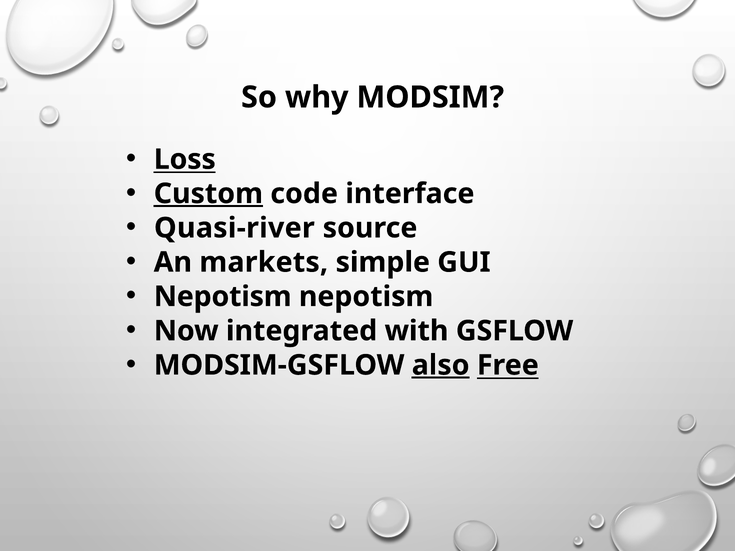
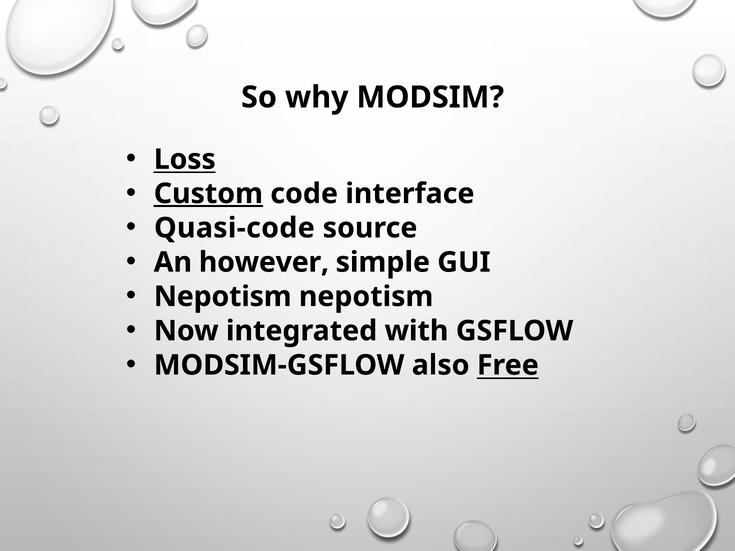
Quasi-river: Quasi-river -> Quasi-code
markets: markets -> however
also underline: present -> none
